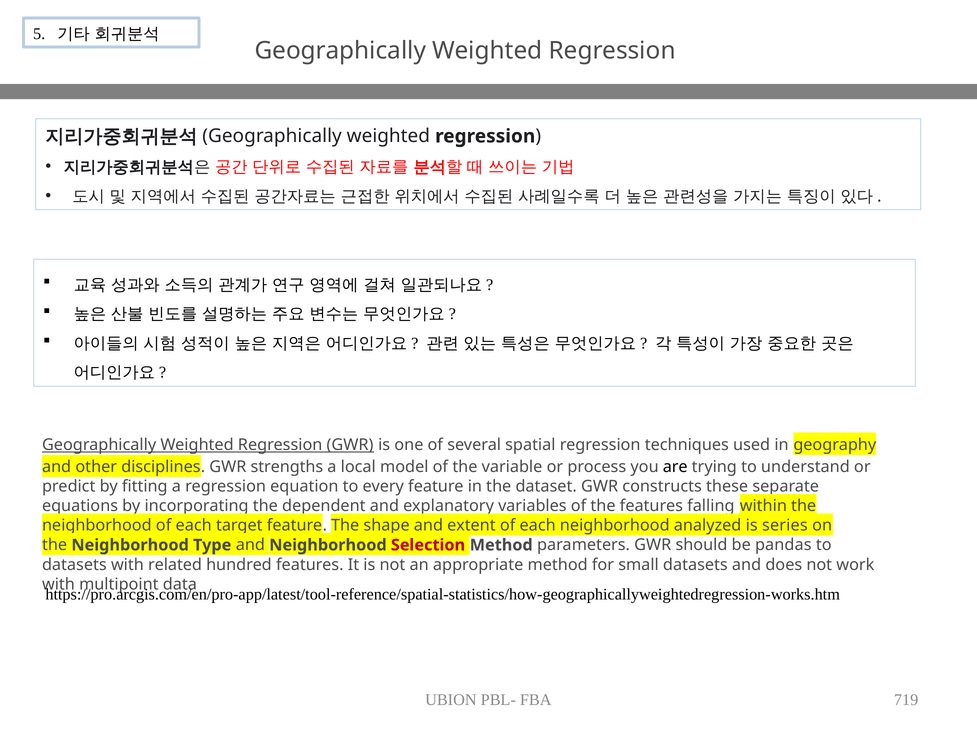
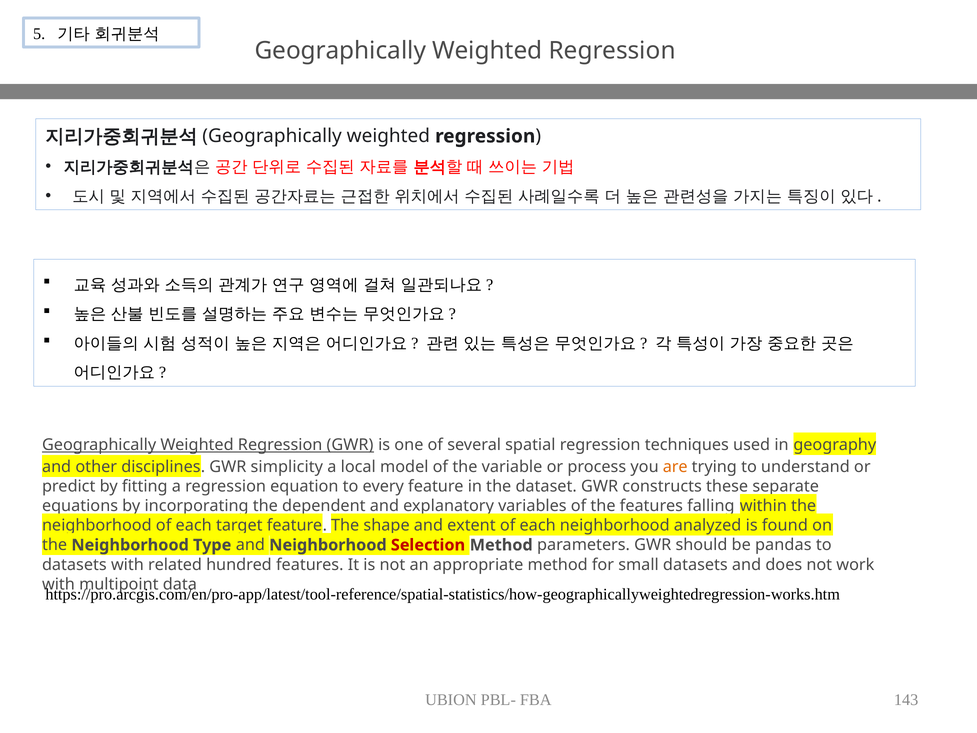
strengths: strengths -> simplicity
are colour: black -> orange
series: series -> found
719: 719 -> 143
